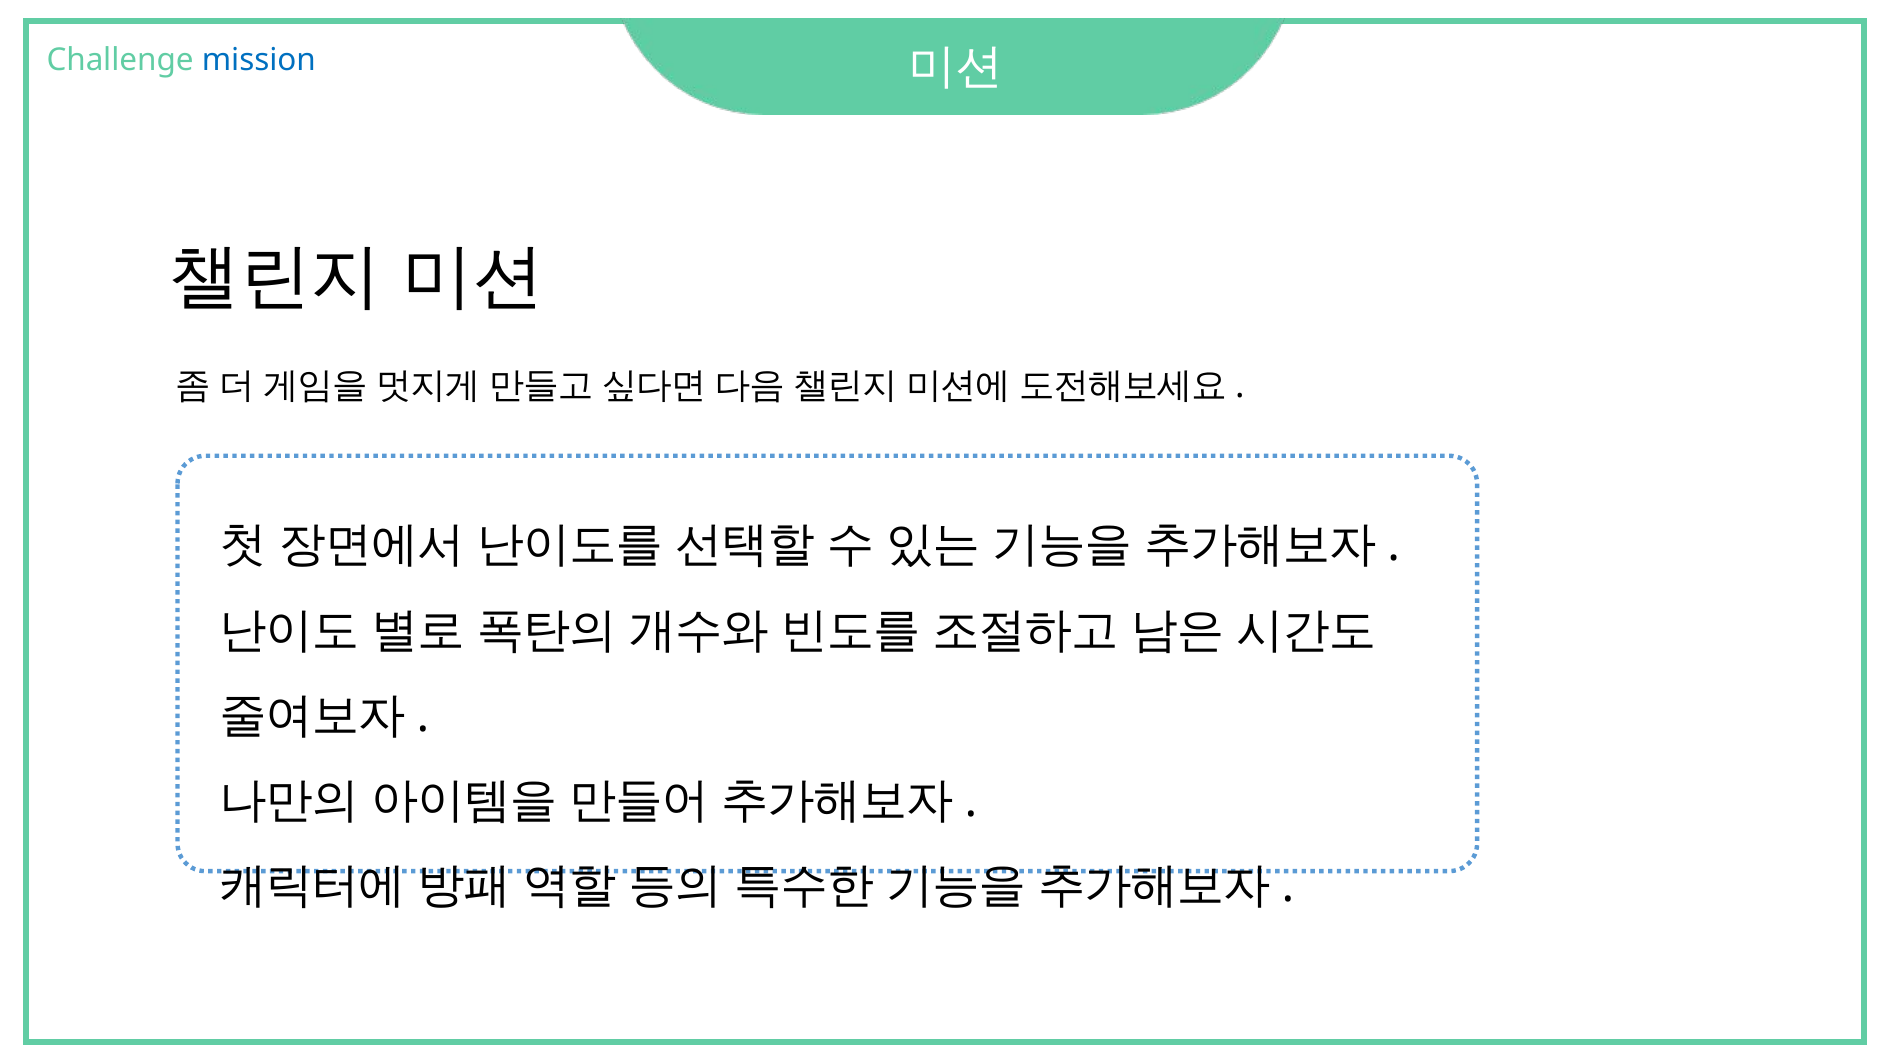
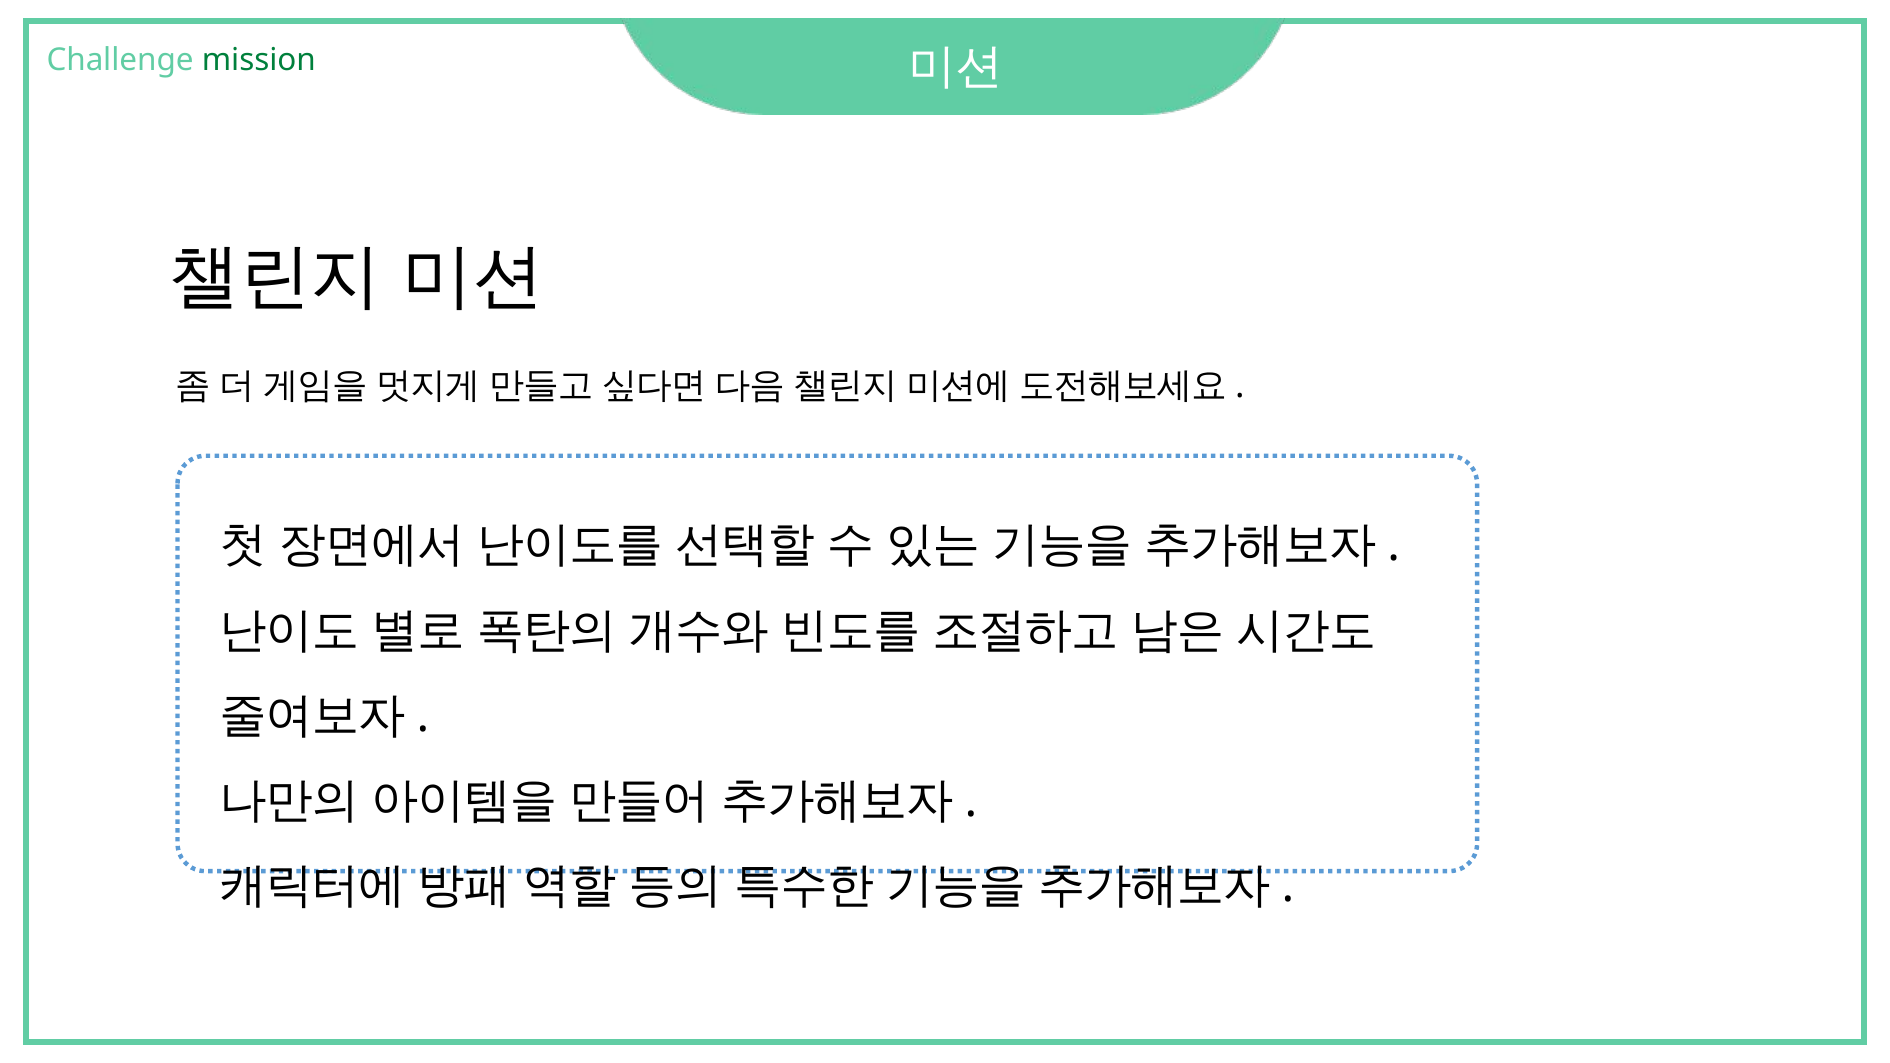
mission colour: blue -> green
